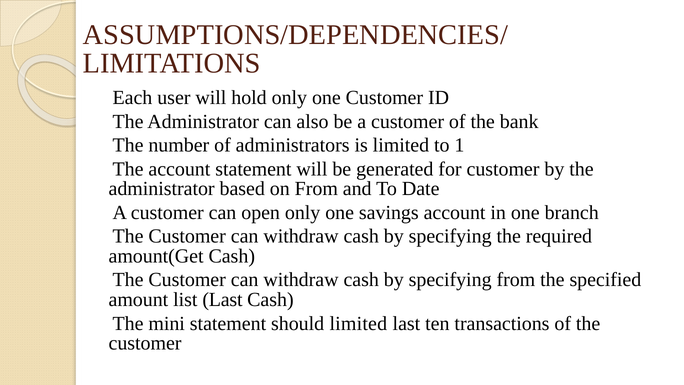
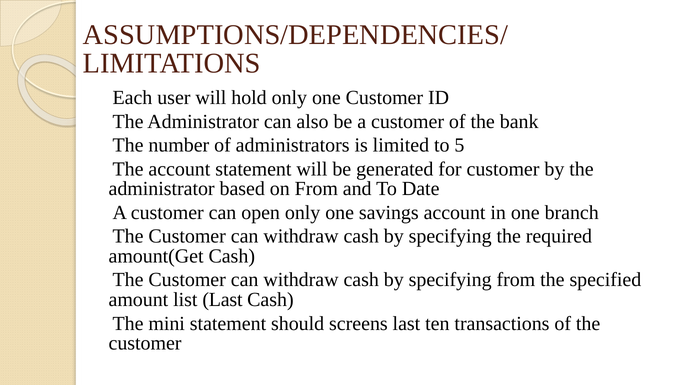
1: 1 -> 5
should limited: limited -> screens
